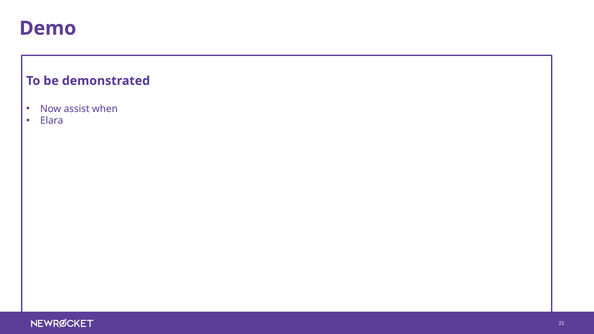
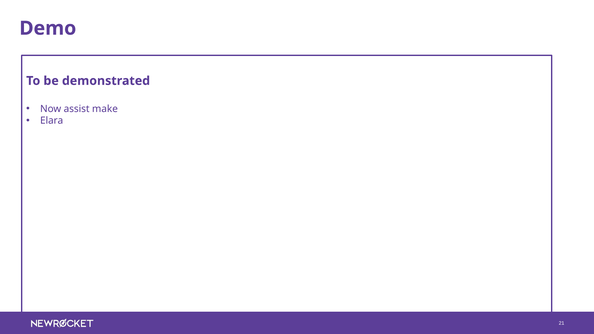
when: when -> make
